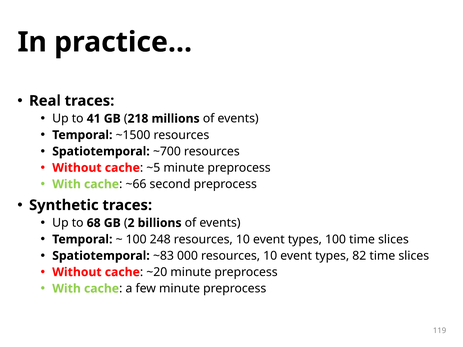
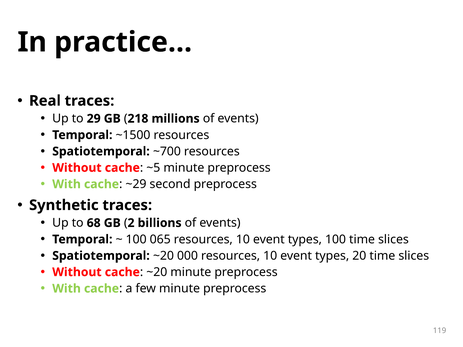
41: 41 -> 29
~66: ~66 -> ~29
248: 248 -> 065
Spatiotemporal ~83: ~83 -> ~20
82: 82 -> 20
